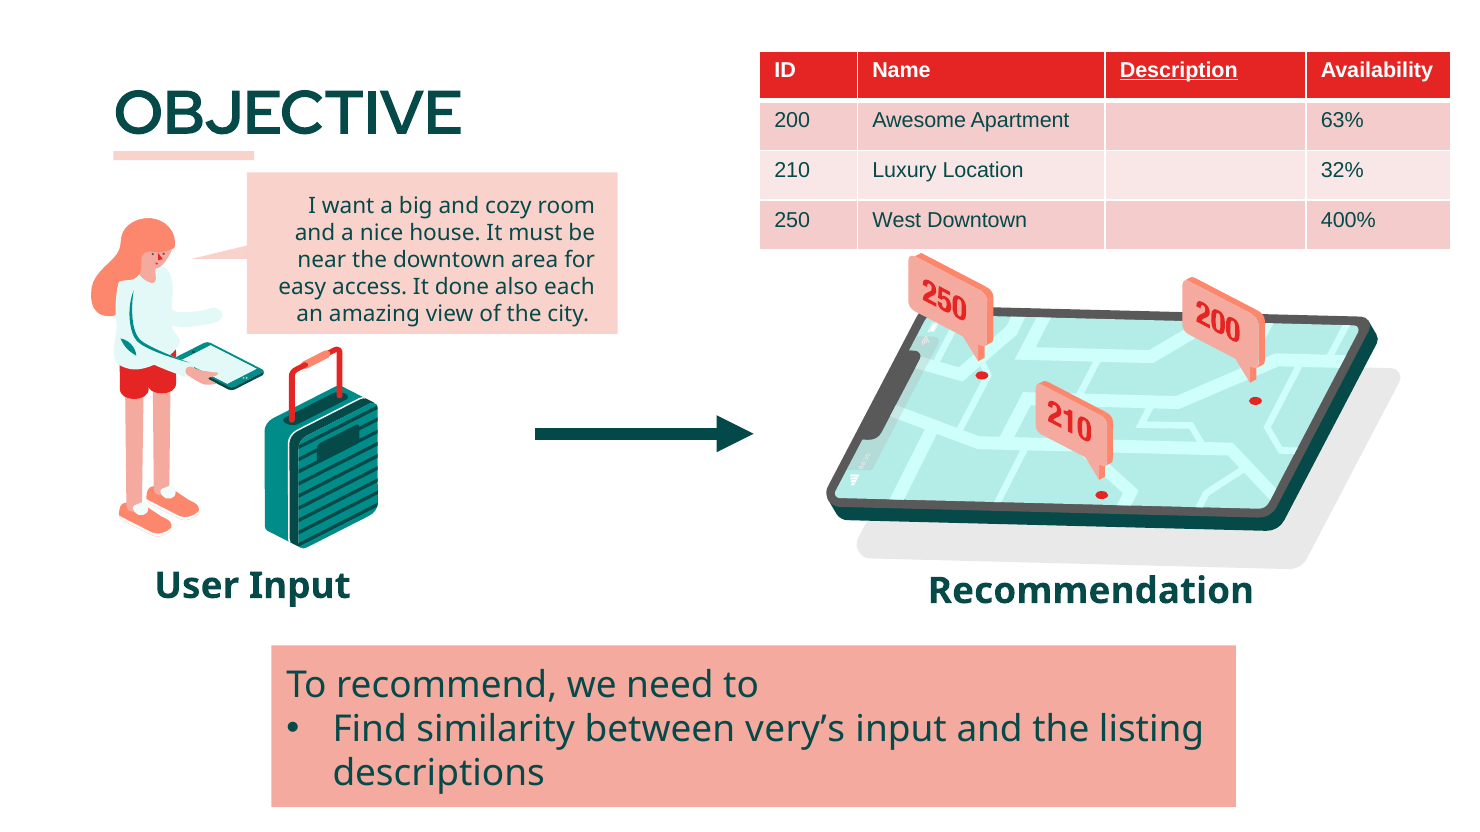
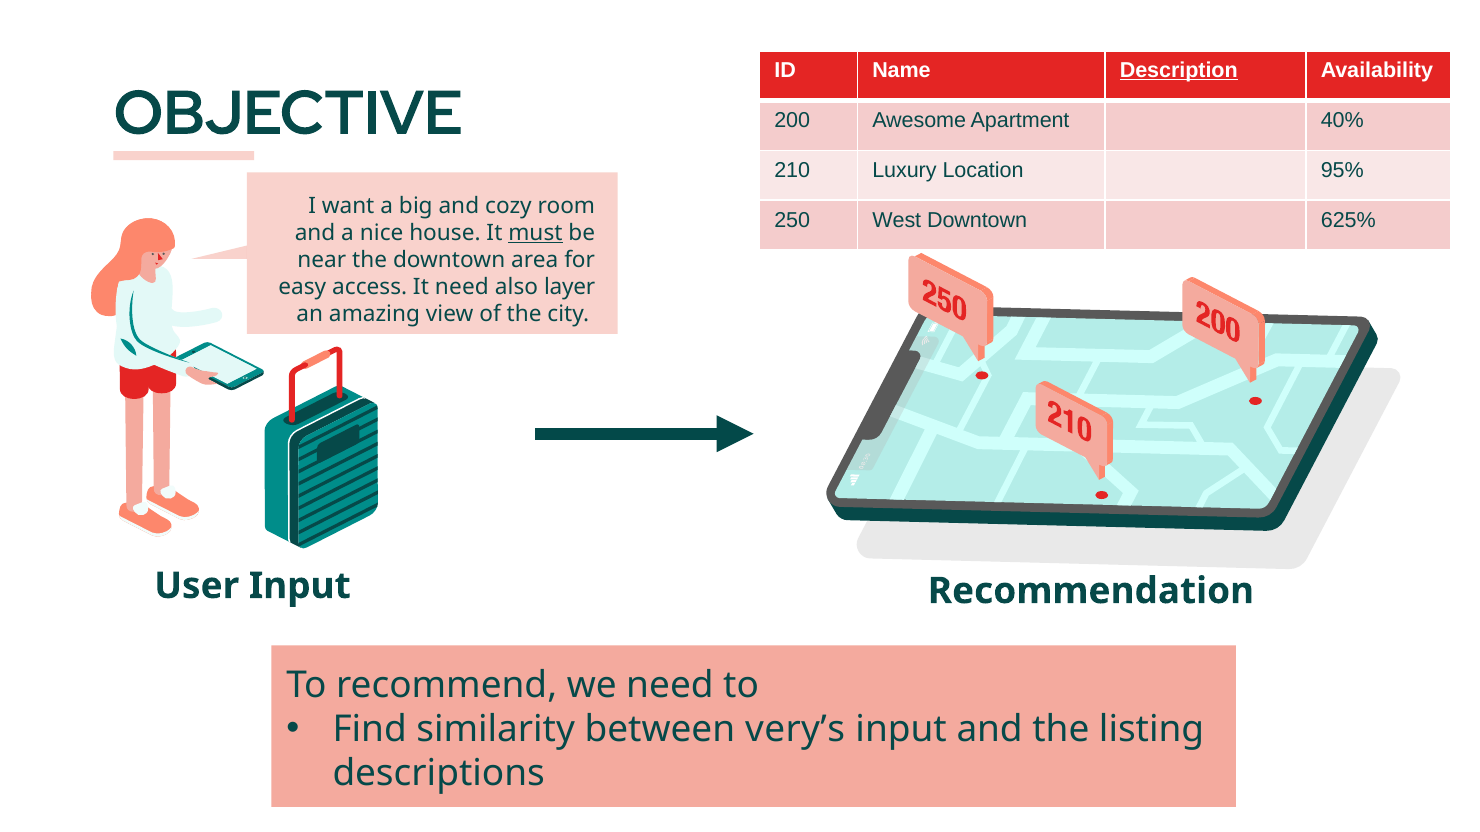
63%: 63% -> 40%
32%: 32% -> 95%
400%: 400% -> 625%
must underline: none -> present
It done: done -> need
each: each -> layer
